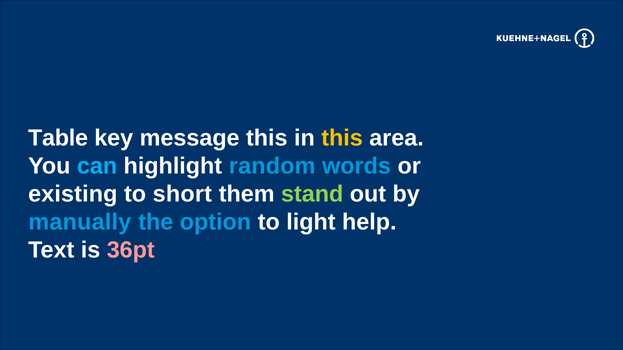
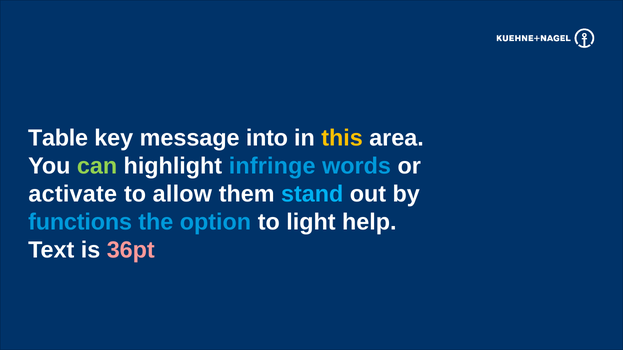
message this: this -> into
can colour: light blue -> light green
random: random -> infringe
existing: existing -> activate
short: short -> allow
stand colour: light green -> light blue
manually: manually -> functions
